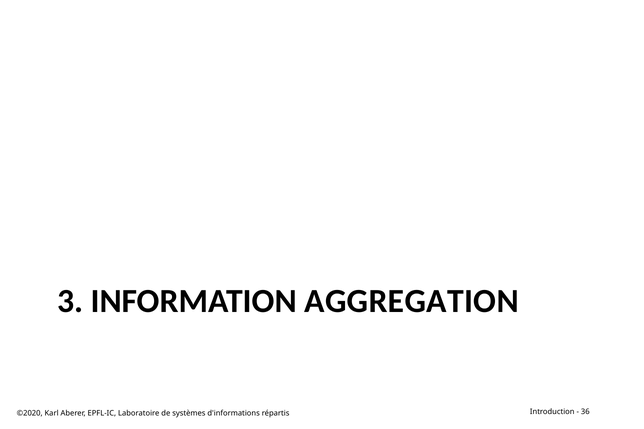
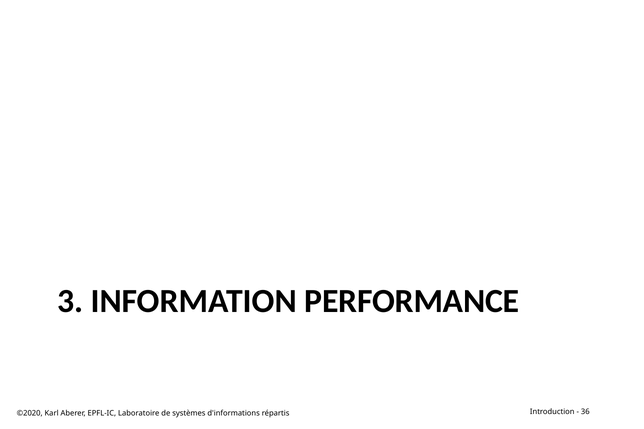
AGGREGATION: AGGREGATION -> PERFORMANCE
